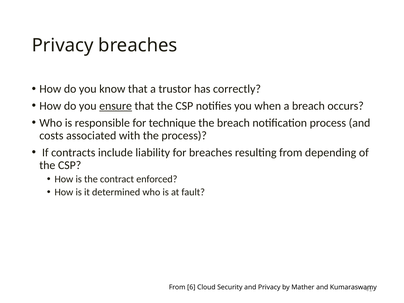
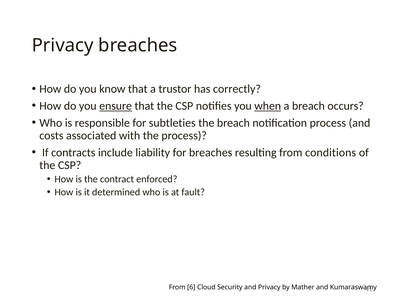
when underline: none -> present
technique: technique -> subtleties
depending: depending -> conditions
